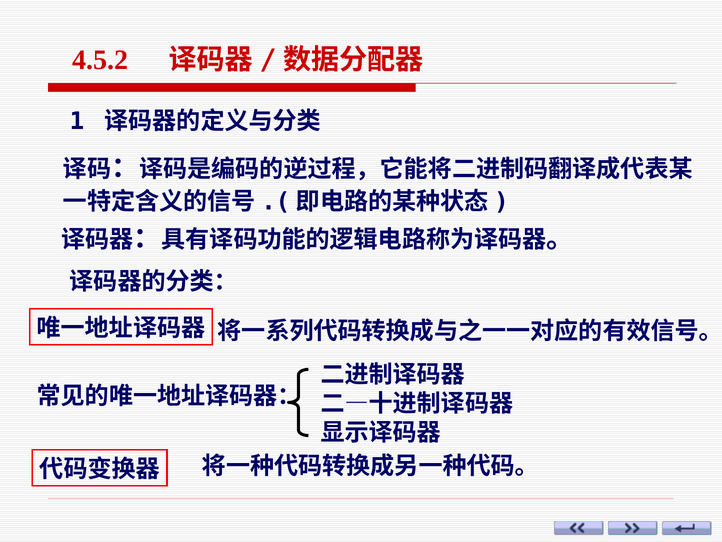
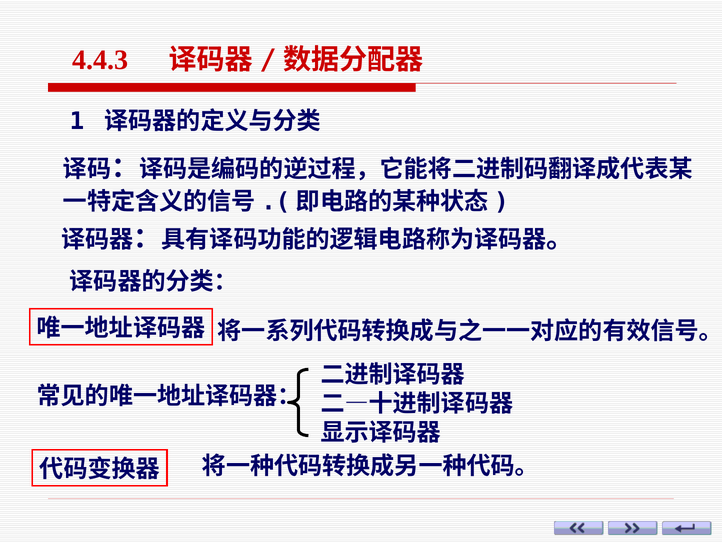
4.5.2: 4.5.2 -> 4.4.3
